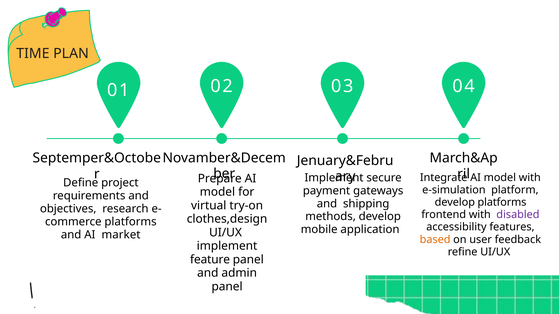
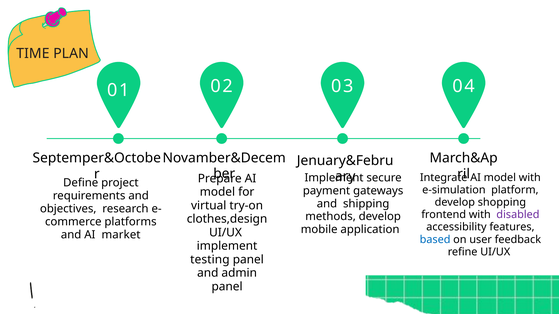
develop platforms: platforms -> shopping
based colour: orange -> blue
feature: feature -> testing
